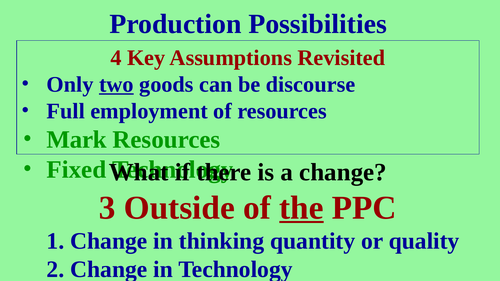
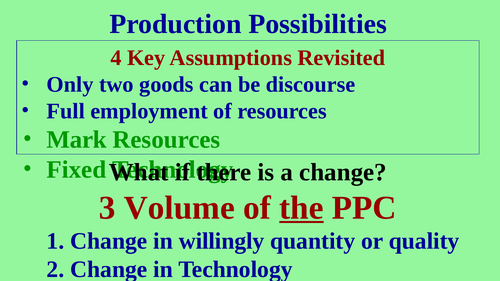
two underline: present -> none
Outside: Outside -> Volume
thinking: thinking -> willingly
